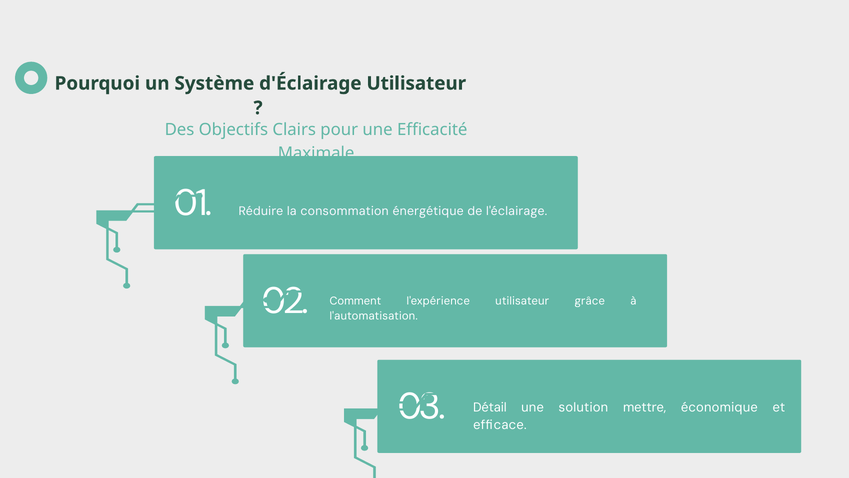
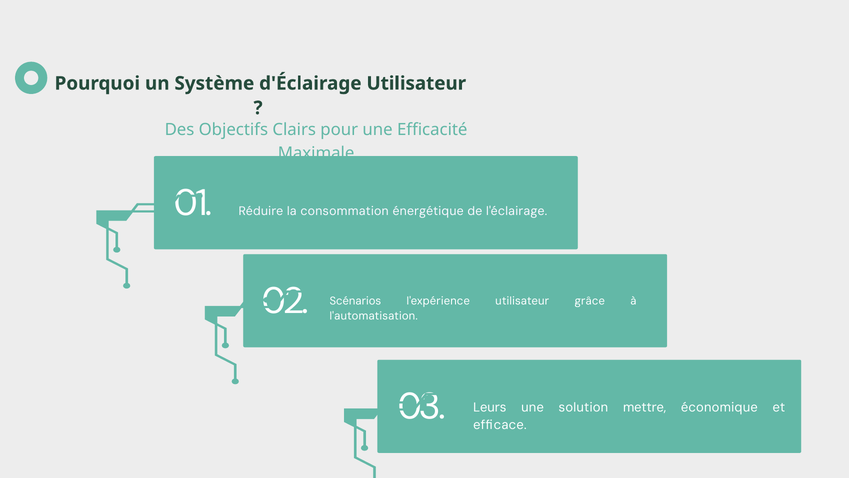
Comment: Comment -> Scénarios
Détail: Détail -> Leurs
